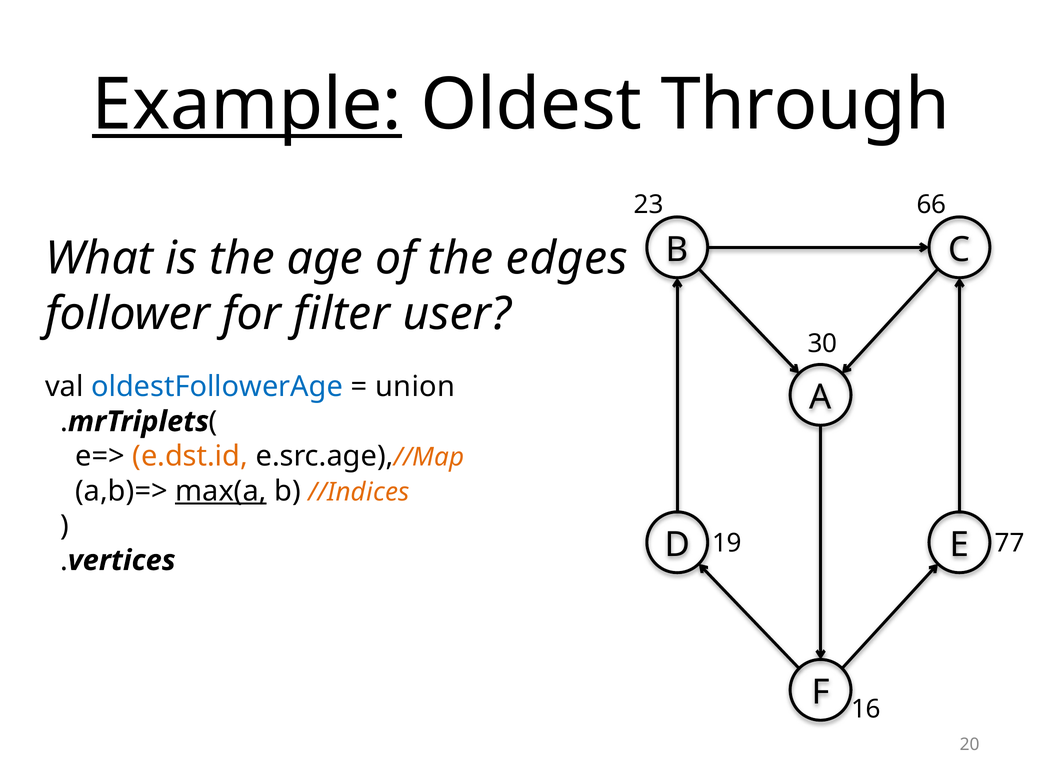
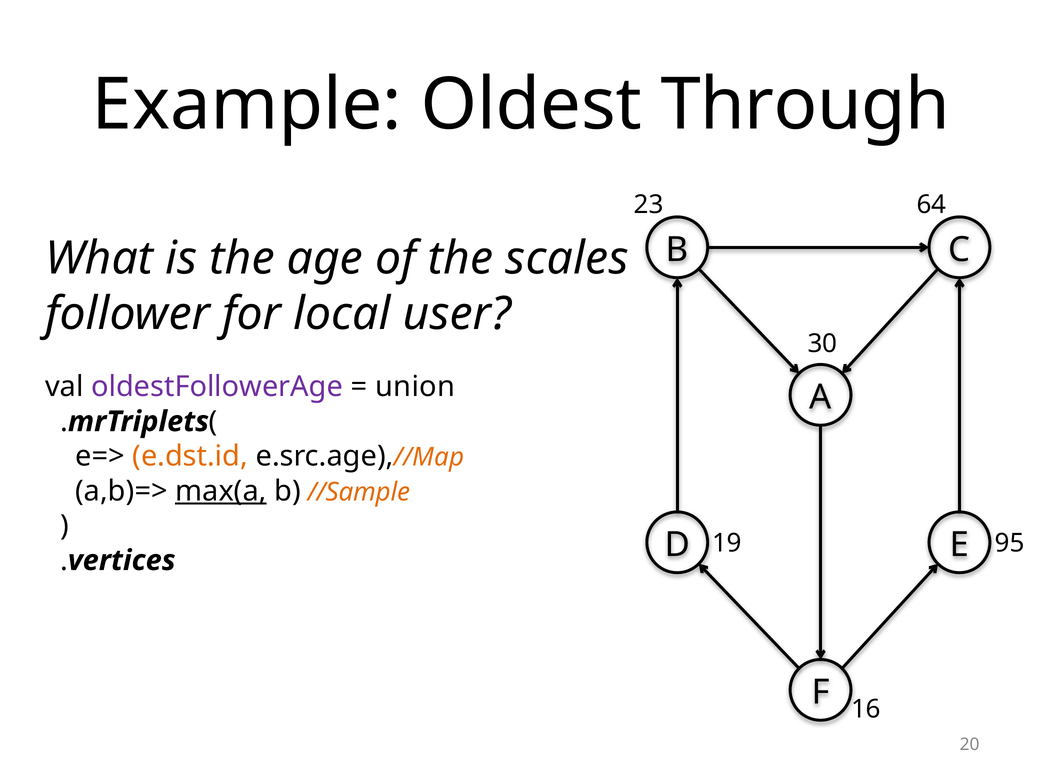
Example underline: present -> none
66: 66 -> 64
edges: edges -> scales
filter: filter -> local
oldestFollowerAge colour: blue -> purple
//Indices: //Indices -> //Sample
77: 77 -> 95
